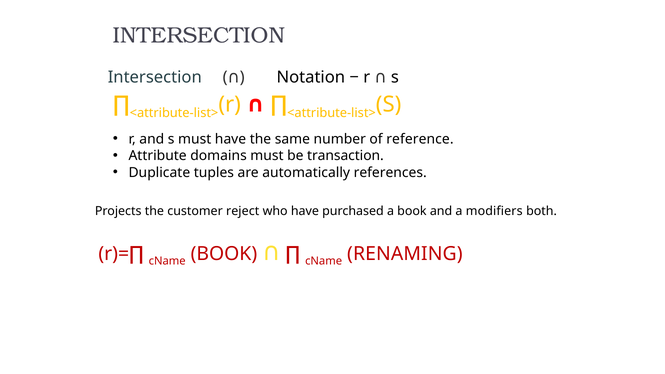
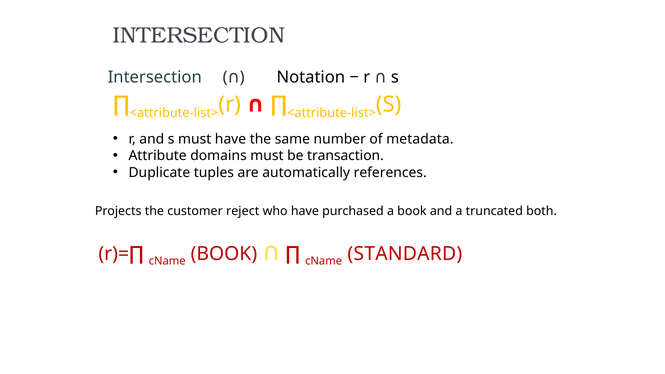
reference: reference -> metadata
modifiers: modifiers -> truncated
RENAMING: RENAMING -> STANDARD
